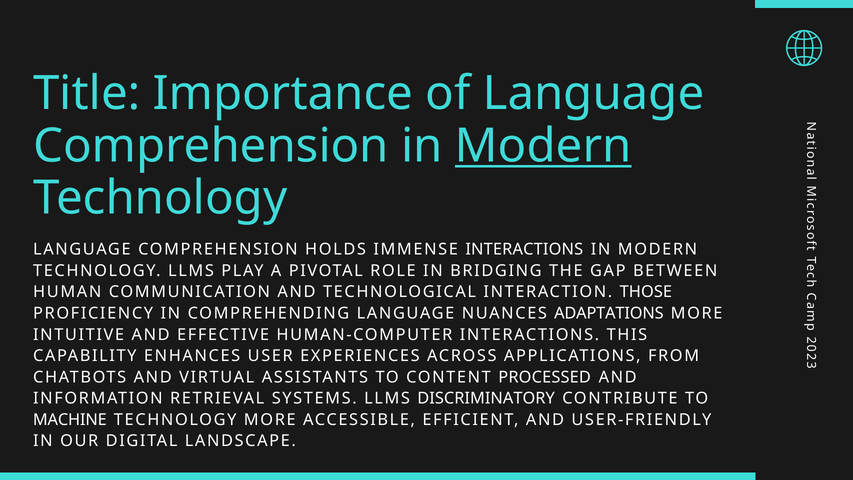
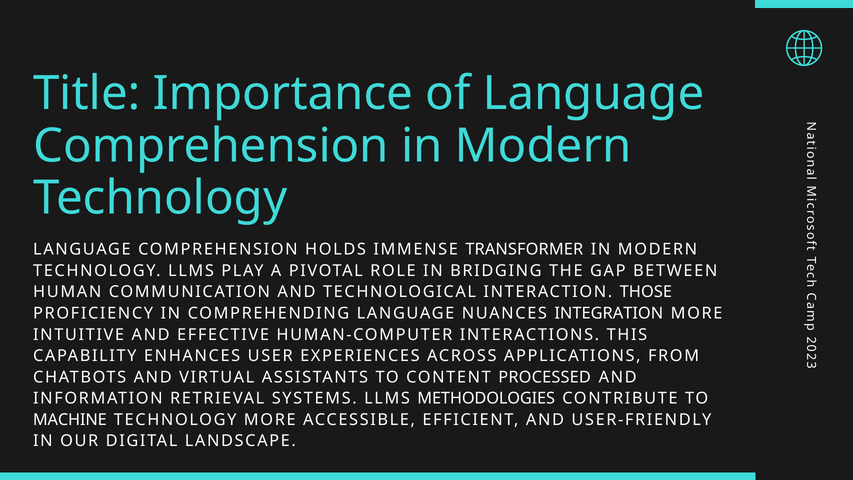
Modern at (543, 146) underline: present -> none
IMMENSE INTERACTIONS: INTERACTIONS -> TRANSFORMER
ADAPTATIONS: ADAPTATIONS -> INTEGRATION
DISCRIMINATORY: DISCRIMINATORY -> METHODOLOGIES
